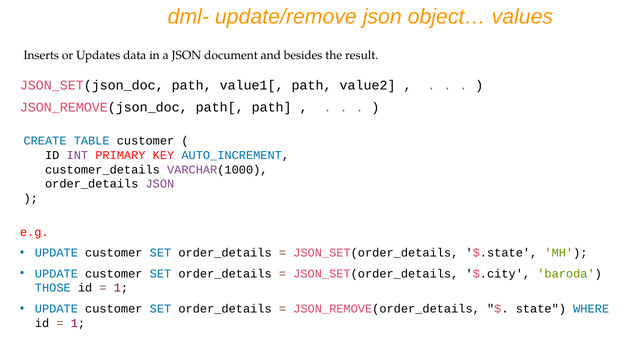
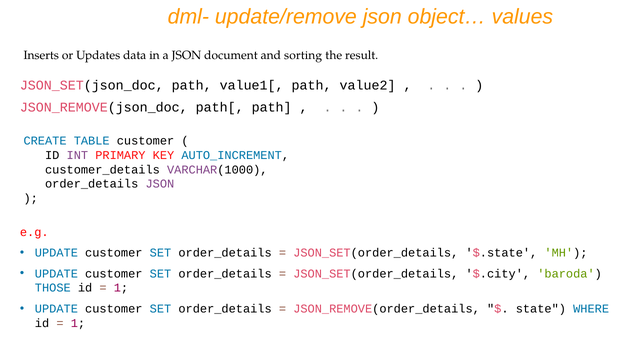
besides: besides -> sorting
